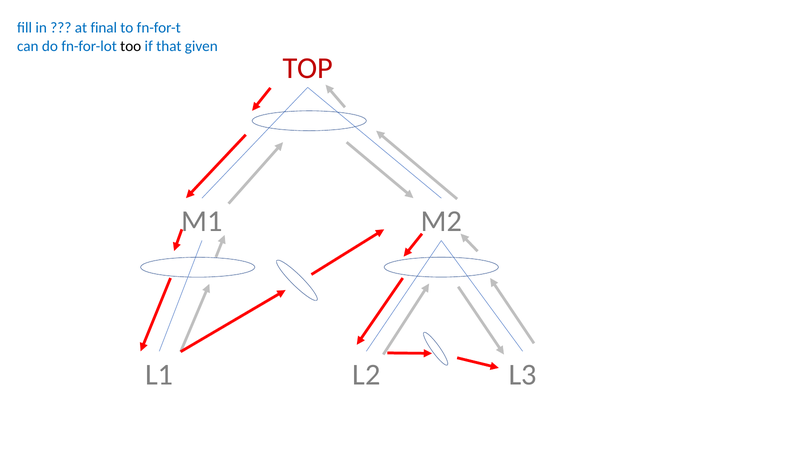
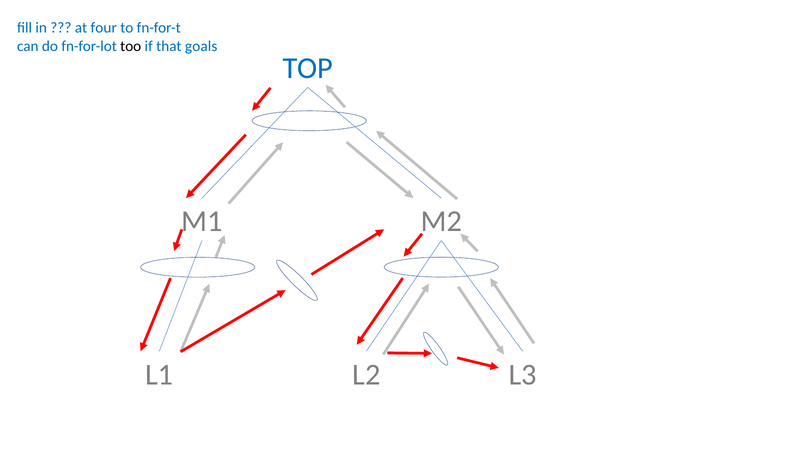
final: final -> four
given: given -> goals
TOP colour: red -> blue
